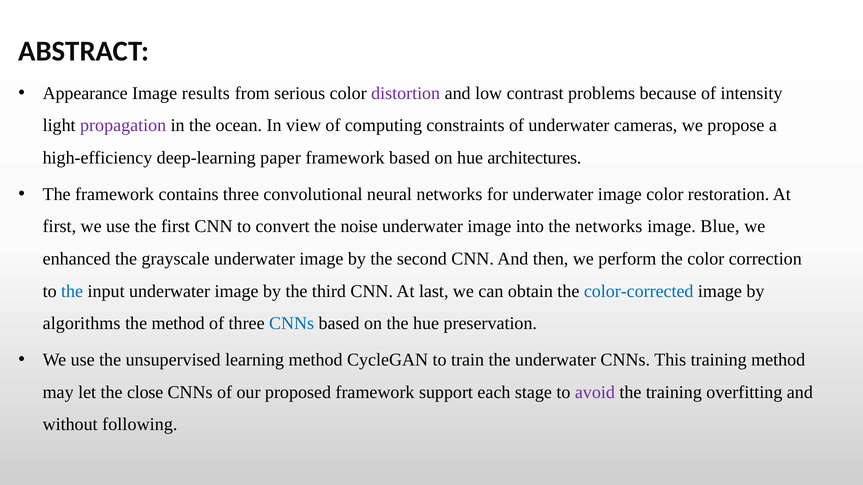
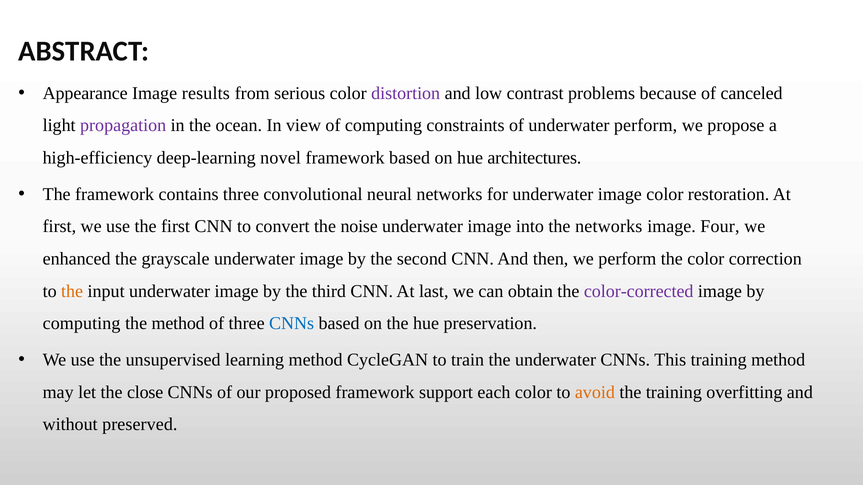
intensity: intensity -> canceled
underwater cameras: cameras -> perform
paper: paper -> novel
Blue: Blue -> Four
the at (72, 291) colour: blue -> orange
color-corrected colour: blue -> purple
algorithms at (82, 324): algorithms -> computing
each stage: stage -> color
avoid colour: purple -> orange
following: following -> preserved
